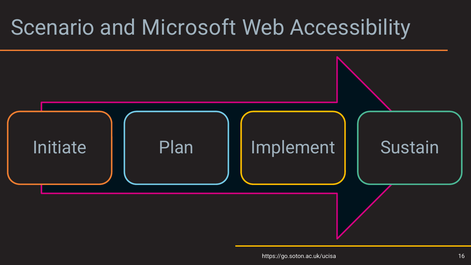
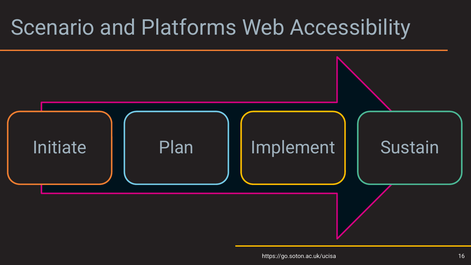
Microsoft: Microsoft -> Platforms
